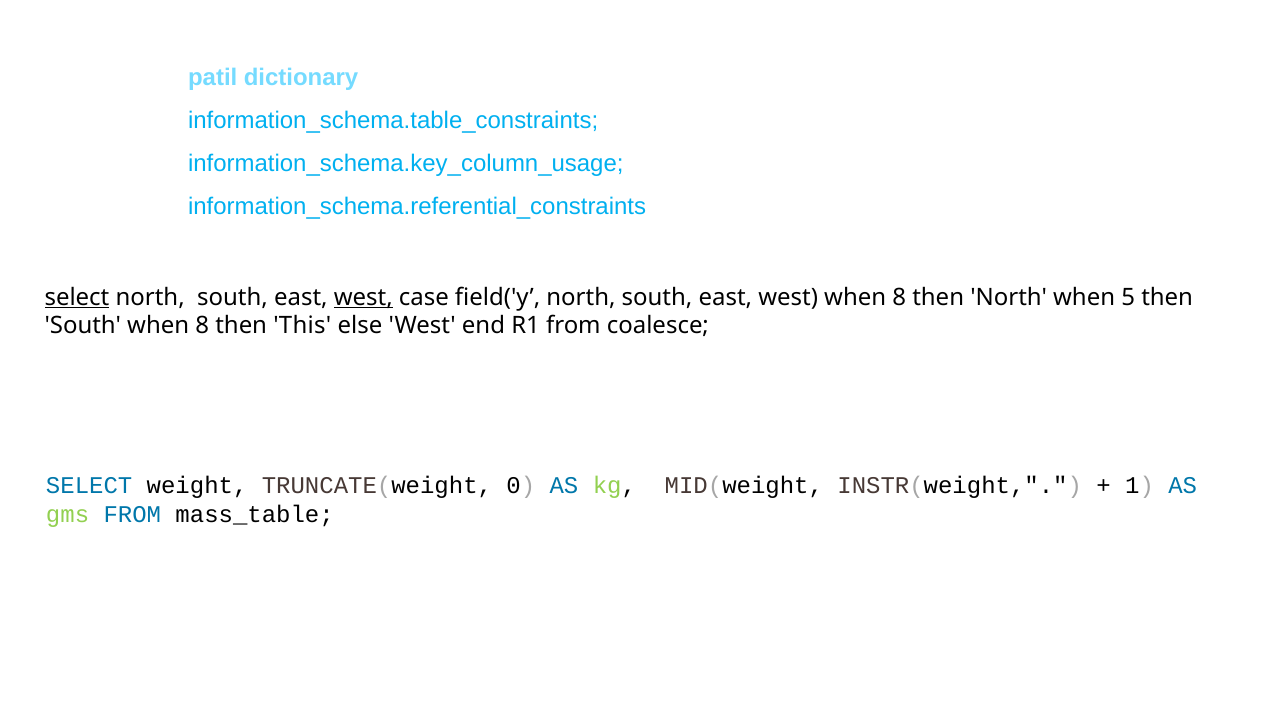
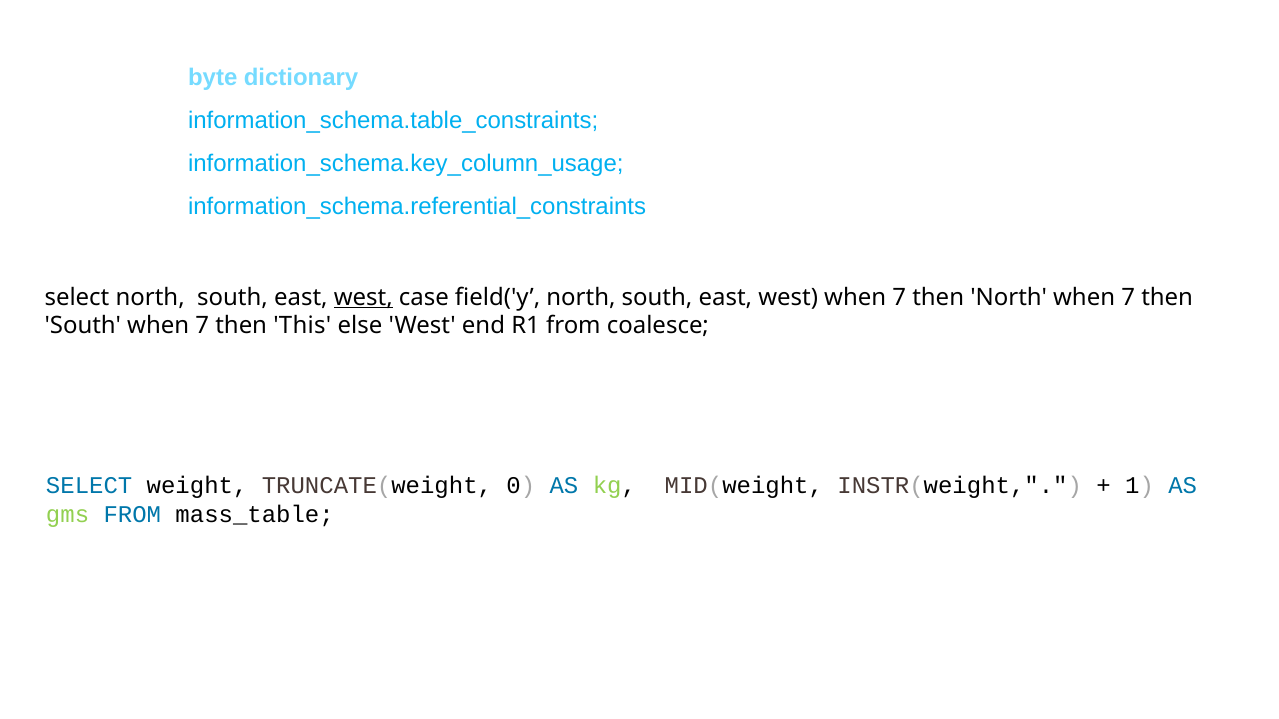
patil: patil -> byte
select at (77, 297) underline: present -> none
west when 8: 8 -> 7
North when 5: 5 -> 7
South when 8: 8 -> 7
